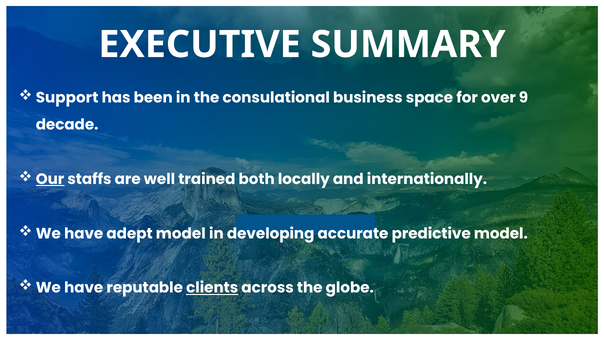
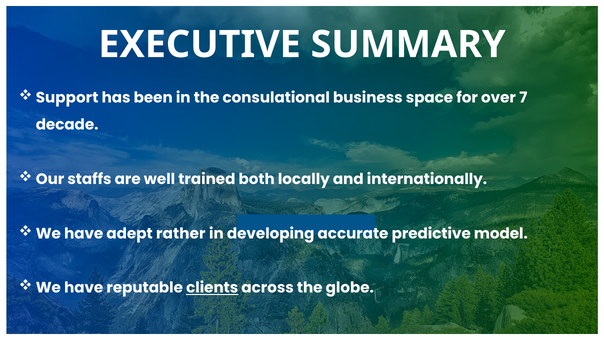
9: 9 -> 7
Our underline: present -> none
adept model: model -> rather
